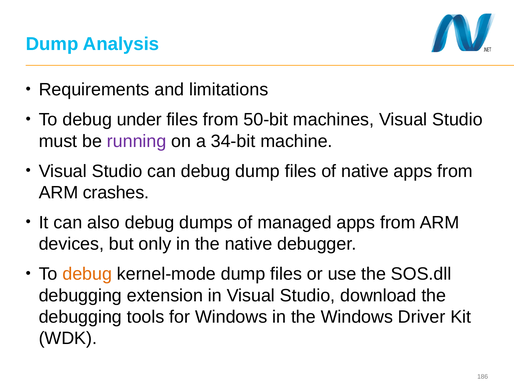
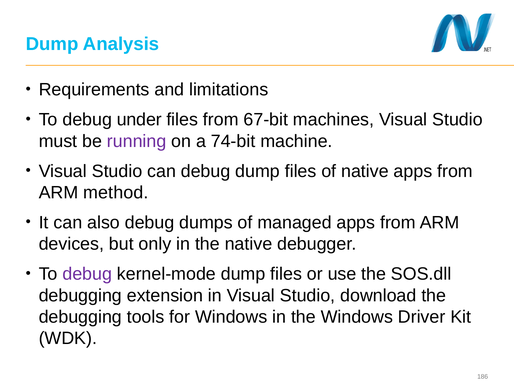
50-bit: 50-bit -> 67-bit
34-bit: 34-bit -> 74-bit
crashes: crashes -> method
debug at (87, 274) colour: orange -> purple
